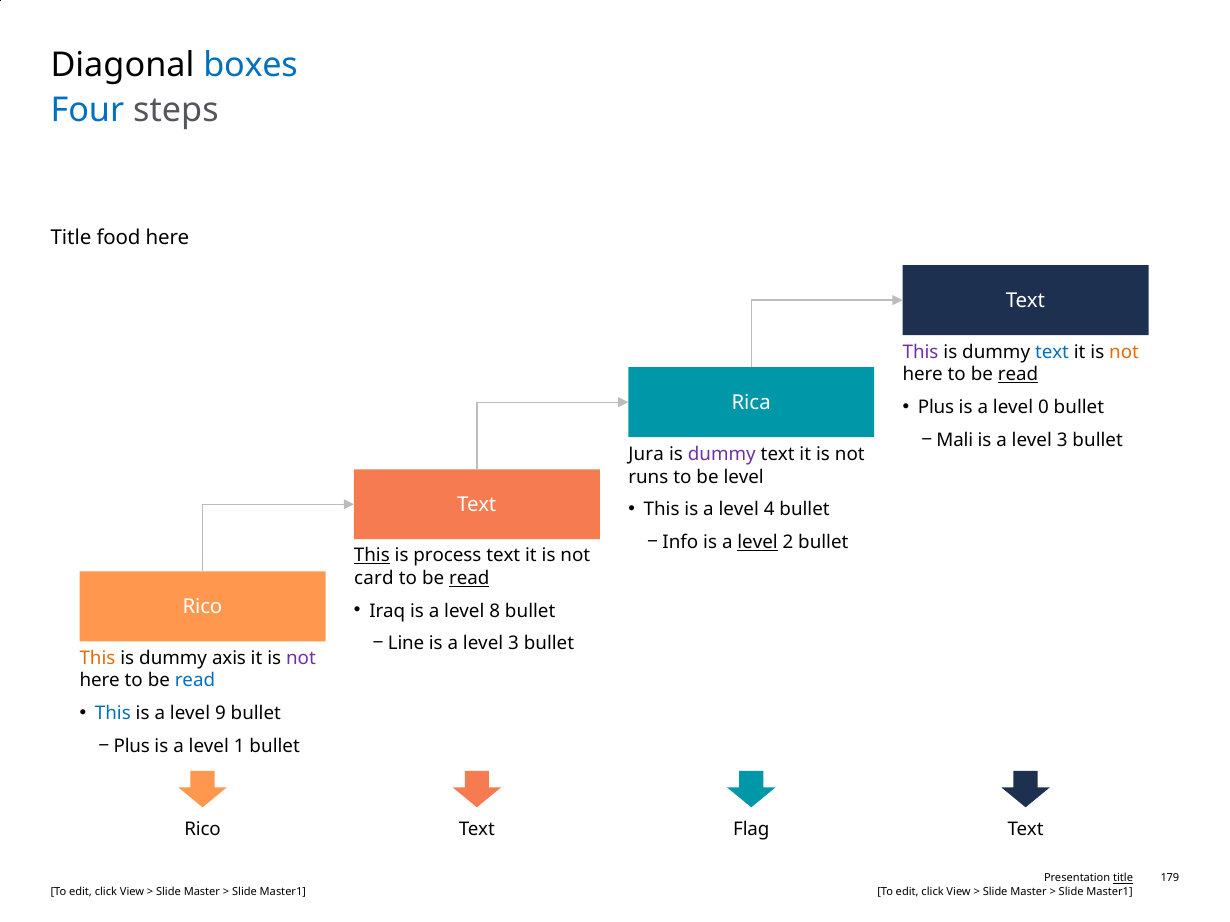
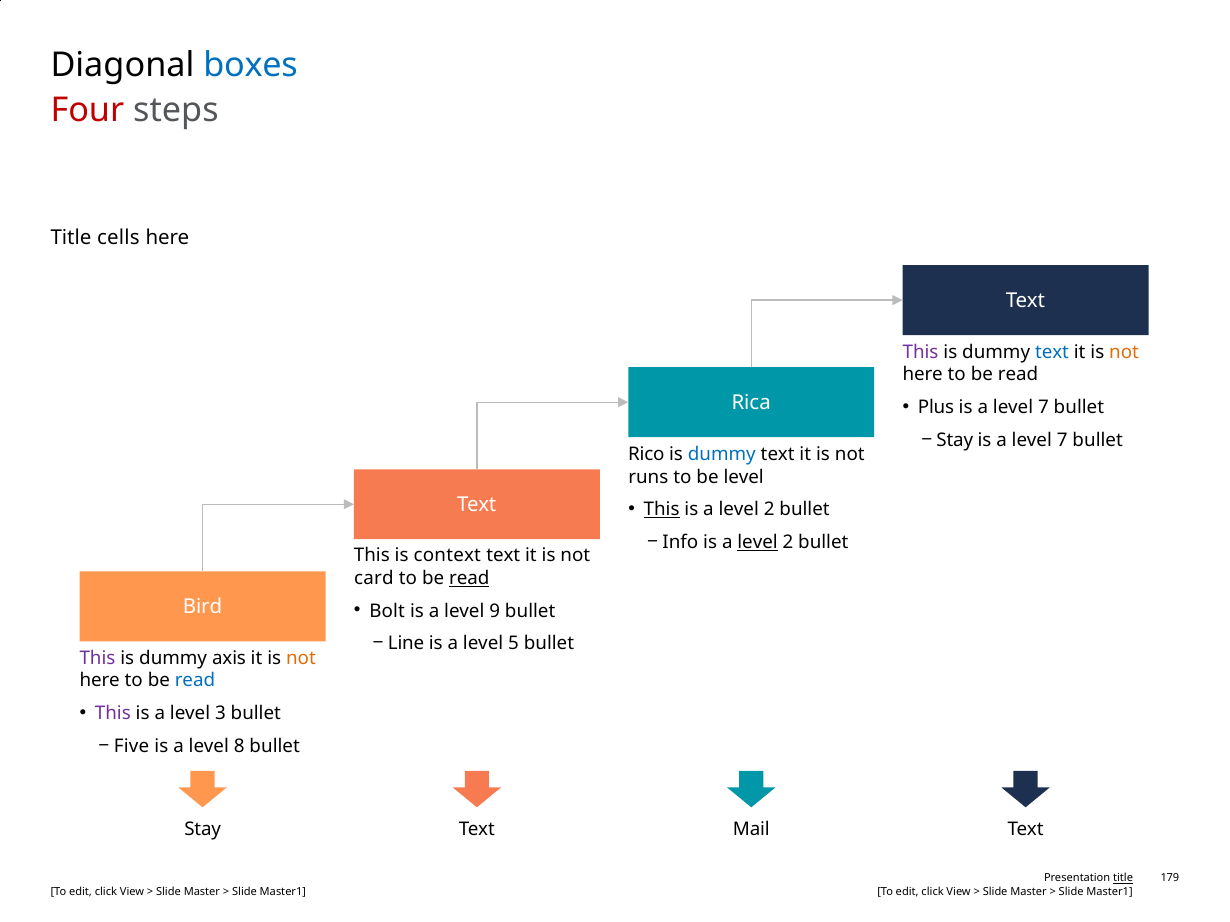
Four colour: blue -> red
food: food -> cells
read at (1018, 375) underline: present -> none
0 at (1044, 408): 0 -> 7
Mali at (955, 441): Mali -> Stay
3 at (1062, 441): 3 -> 7
Jura: Jura -> Rico
dummy at (722, 455) colour: purple -> blue
This at (662, 510) underline: none -> present
4 at (769, 510): 4 -> 2
This at (372, 556) underline: present -> none
process: process -> context
Rico at (203, 607): Rico -> Bird
Iraq: Iraq -> Bolt
8: 8 -> 9
3 at (514, 644): 3 -> 5
This at (97, 658) colour: orange -> purple
not at (301, 658) colour: purple -> orange
This at (113, 714) colour: blue -> purple
9: 9 -> 3
Plus at (132, 746): Plus -> Five
1: 1 -> 8
Rico at (203, 830): Rico -> Stay
Flag: Flag -> Mail
